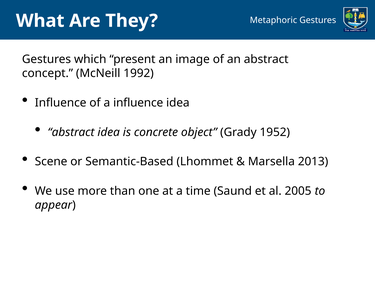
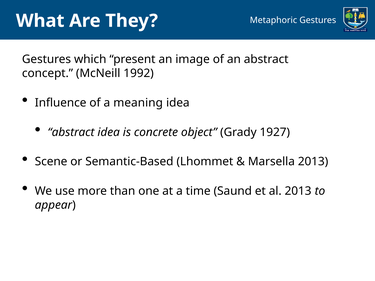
a influence: influence -> meaning
1952: 1952 -> 1927
al 2005: 2005 -> 2013
